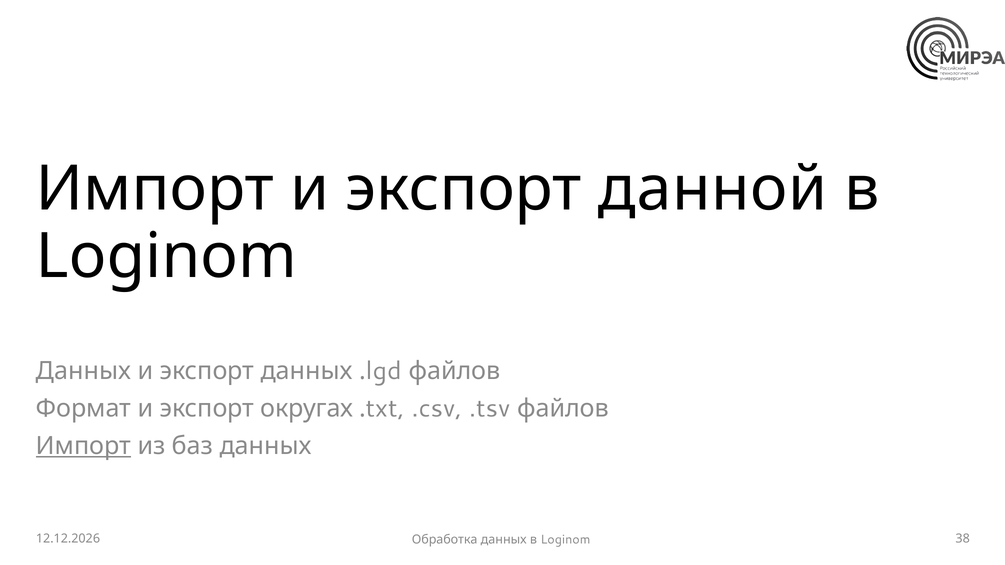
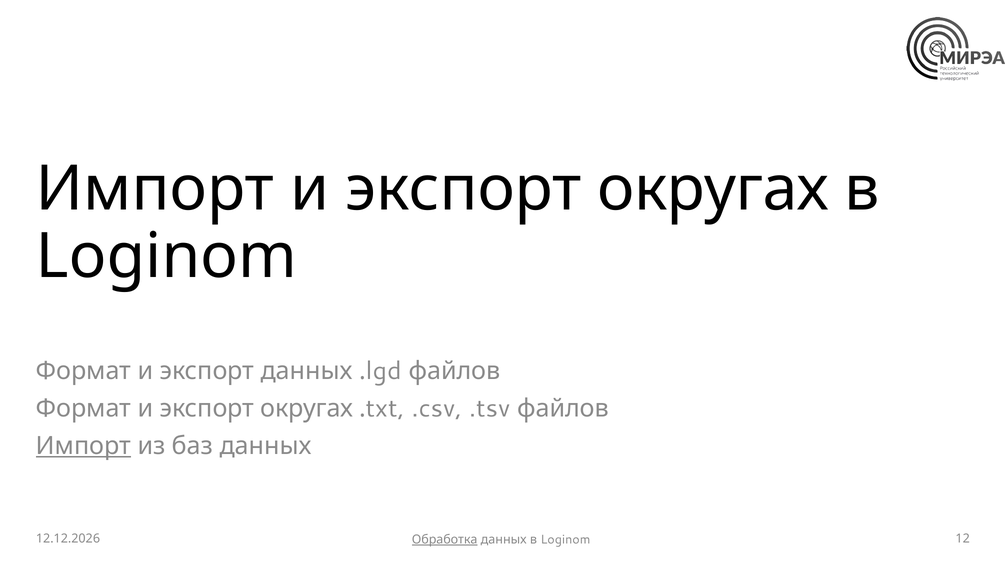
Импорт и экспорт данной: данной -> округах
Данных at (83, 371): Данных -> Формат
38: 38 -> 12
Обработка underline: none -> present
